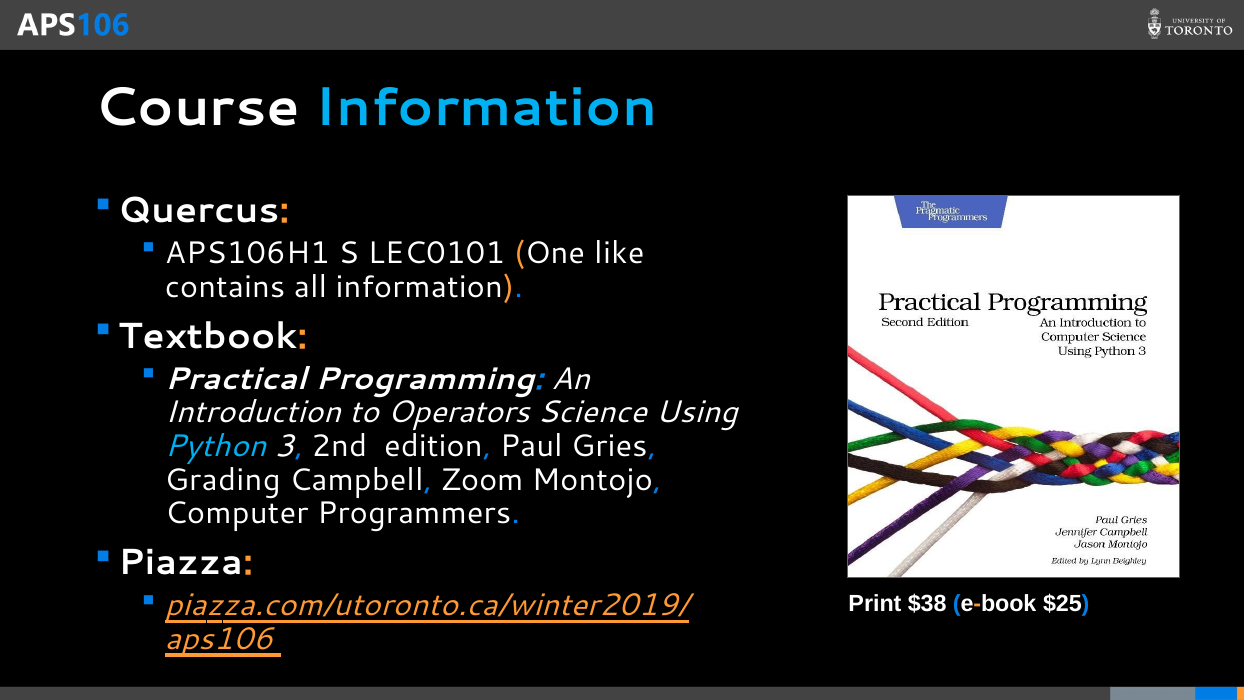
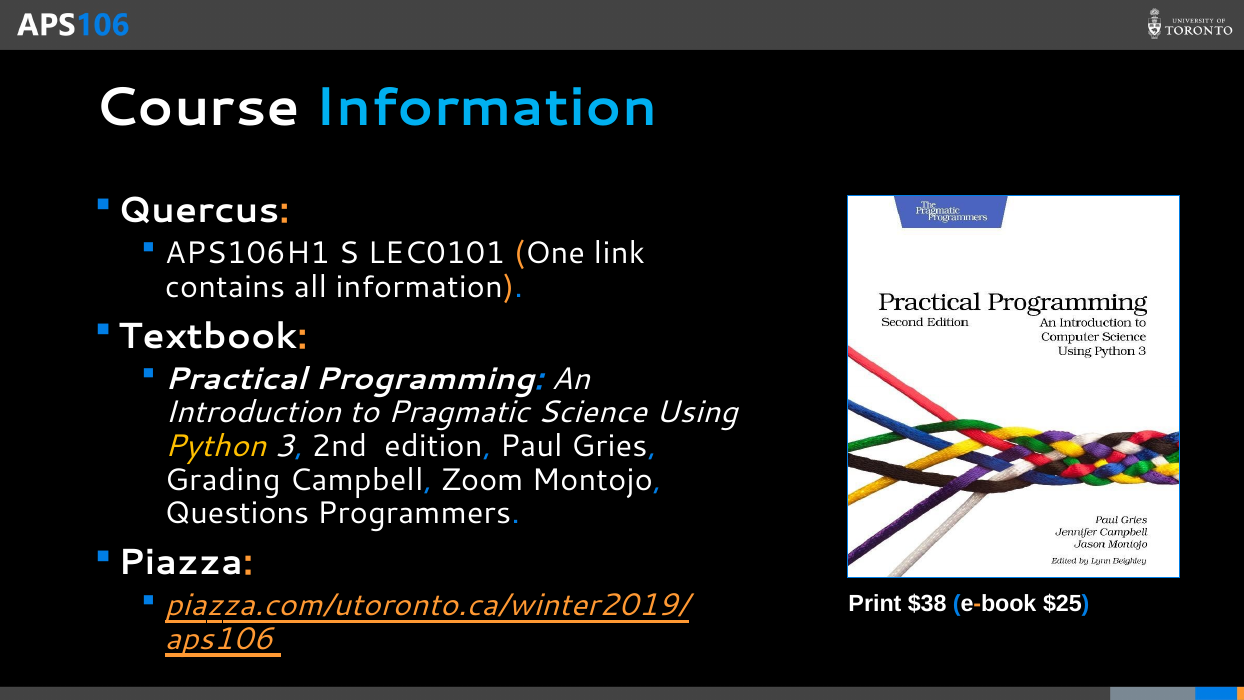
like: like -> link
Operators: Operators -> Pragmatic
Python colour: light blue -> yellow
Computer: Computer -> Questions
